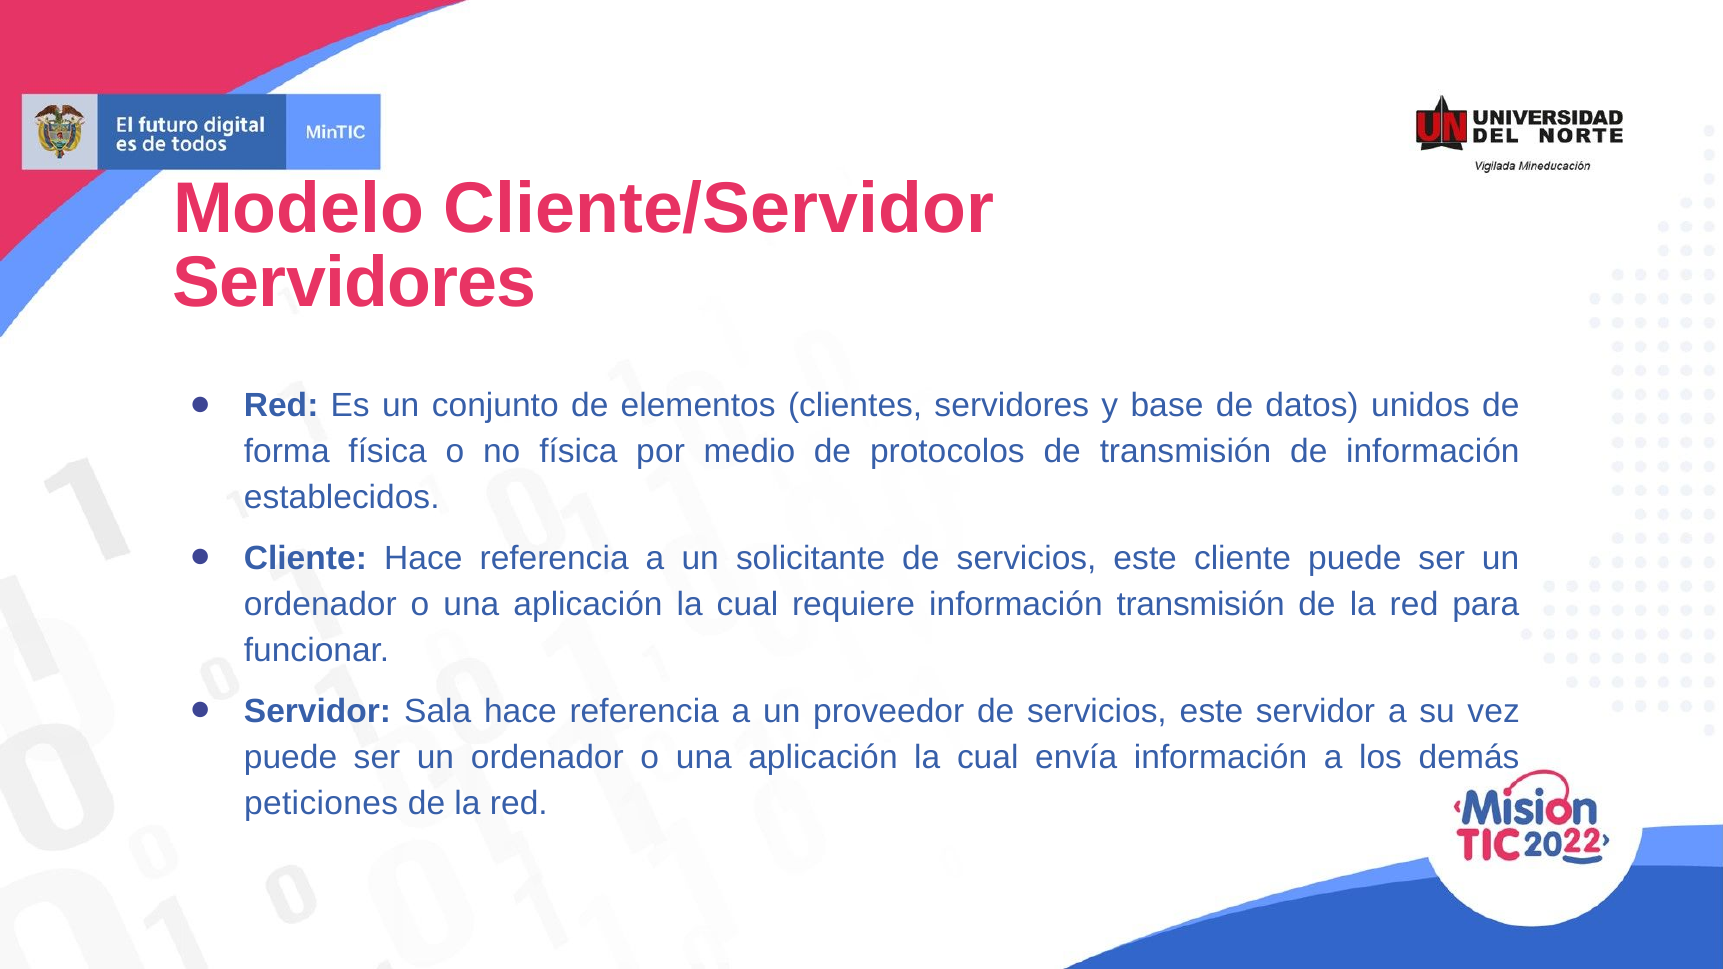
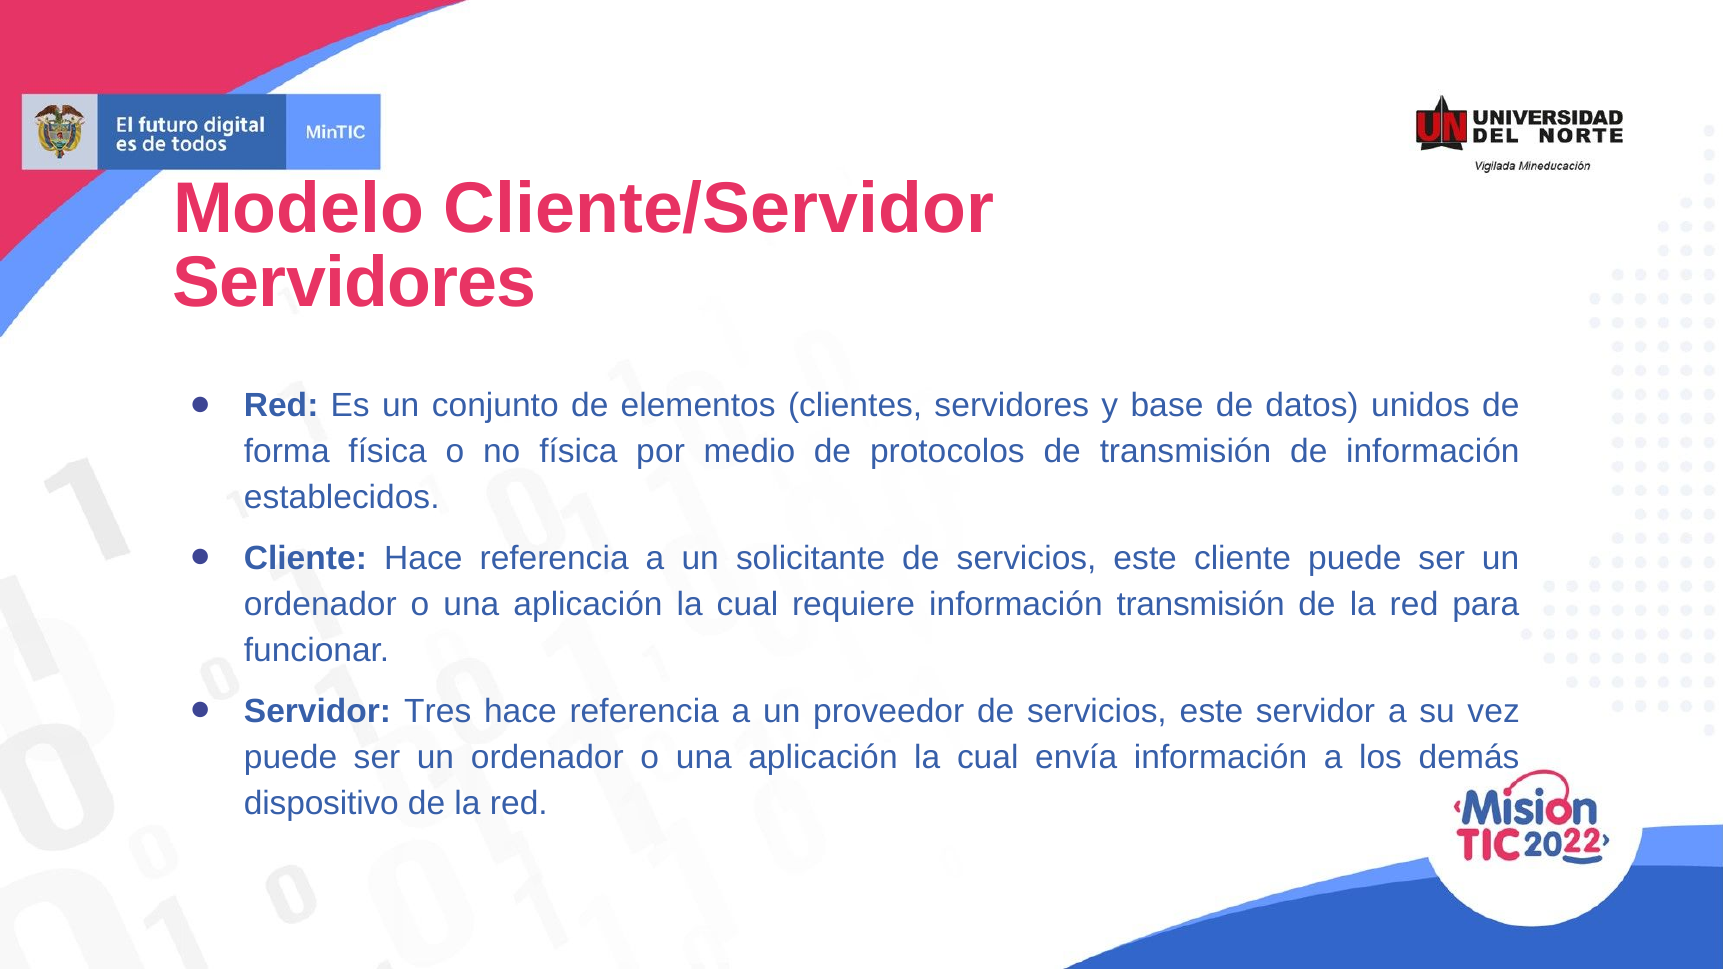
Sala: Sala -> Tres
peticiones: peticiones -> dispositivo
